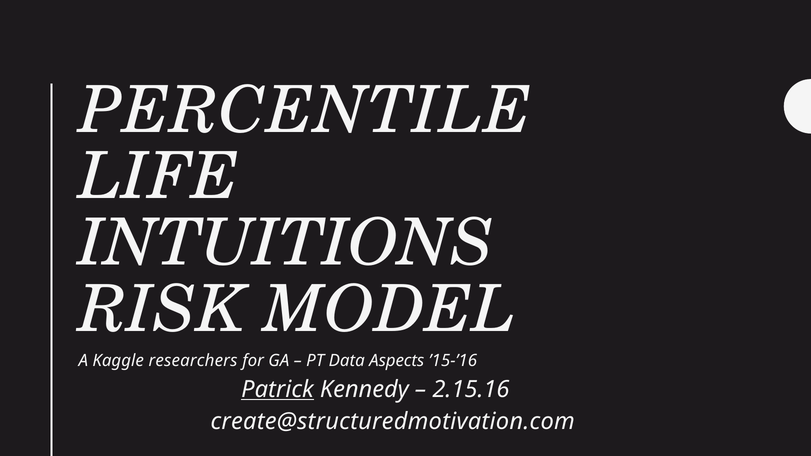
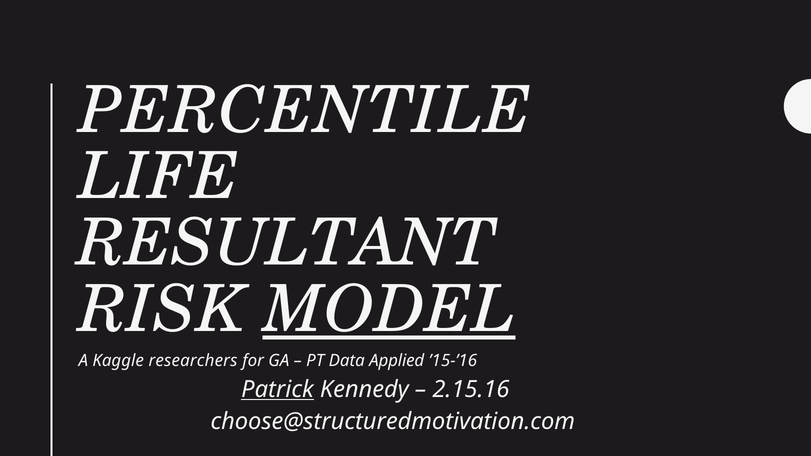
INTUITIONS: INTUITIONS -> RESULTANT
MODEL underline: none -> present
Aspects: Aspects -> Applied
create@structuredmotivation.com: create@structuredmotivation.com -> choose@structuredmotivation.com
